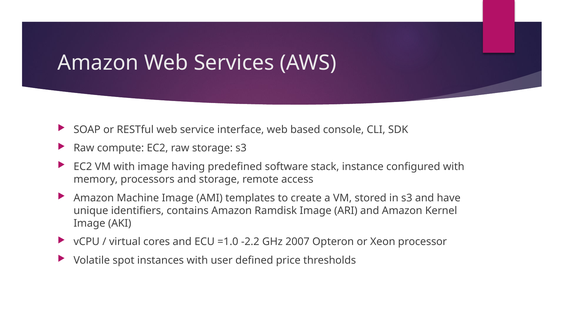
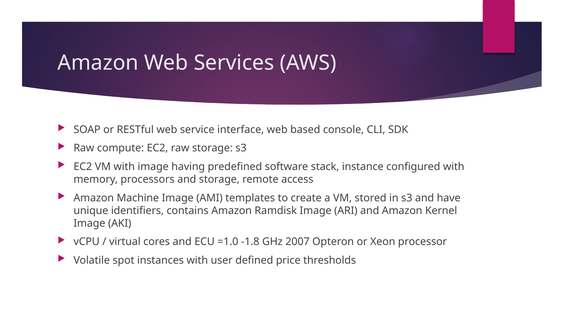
-2.2: -2.2 -> -1.8
